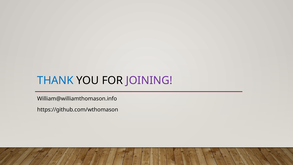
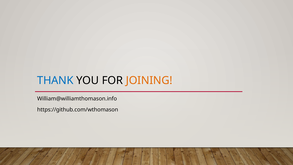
JOINING colour: purple -> orange
